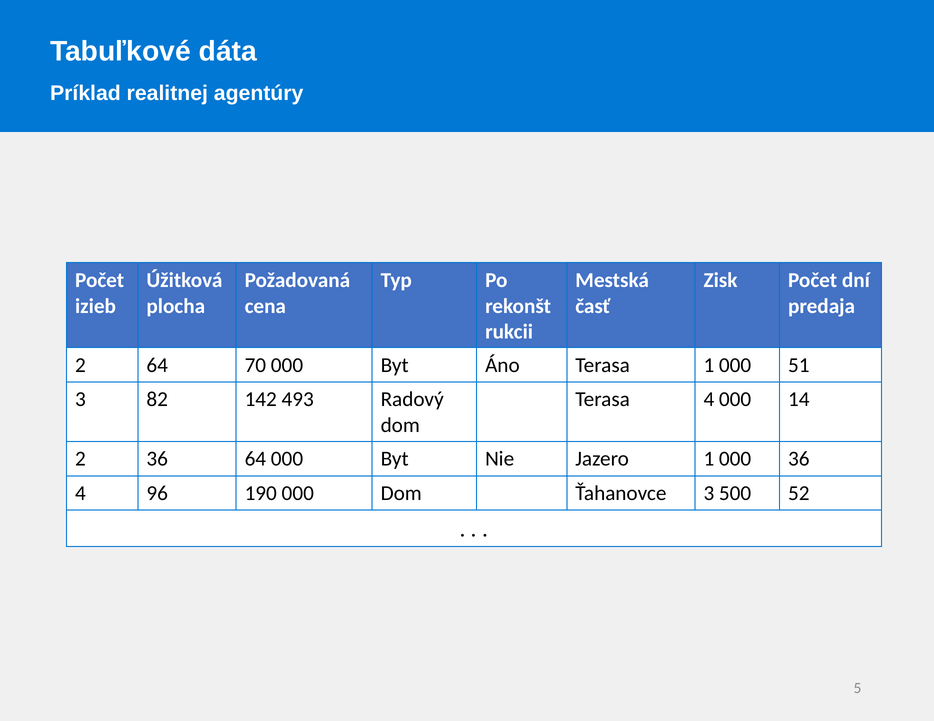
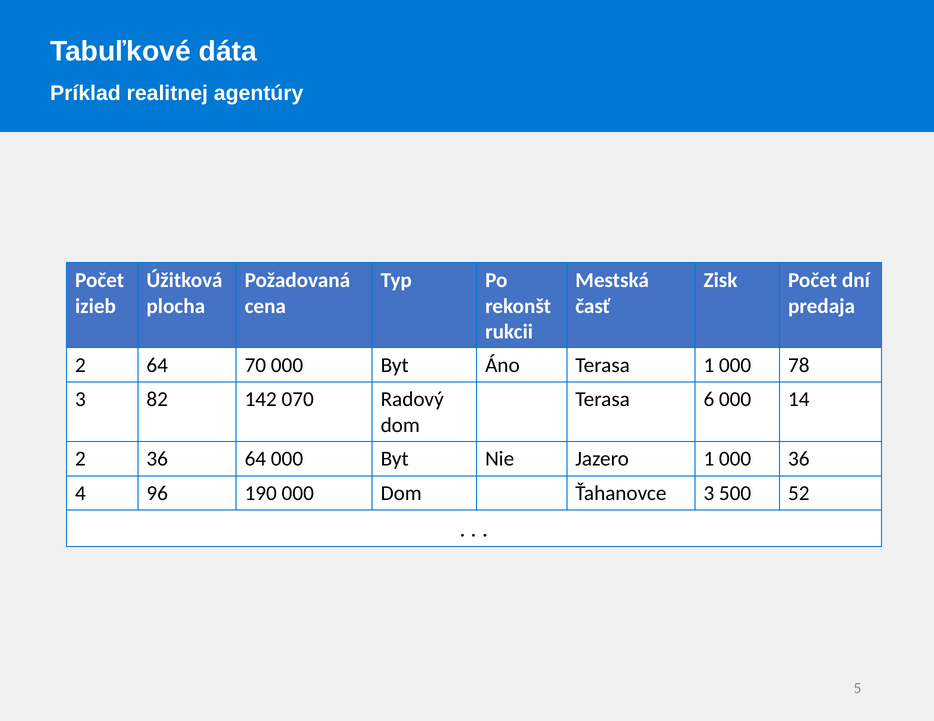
51: 51 -> 78
493: 493 -> 070
Terasa 4: 4 -> 6
